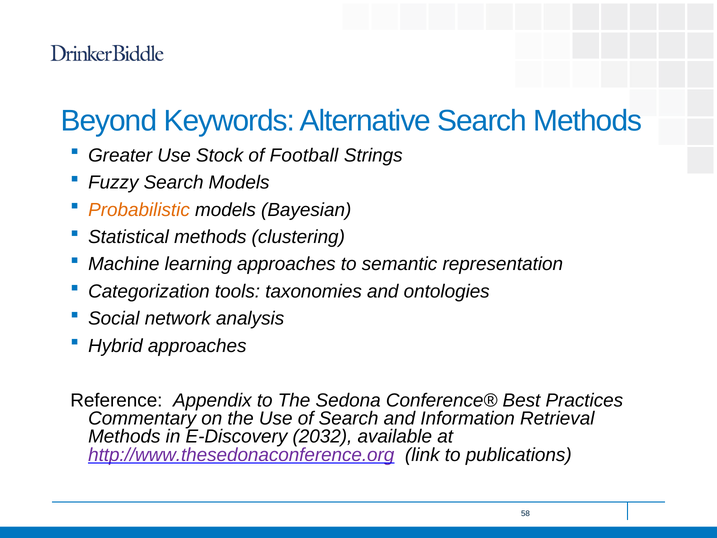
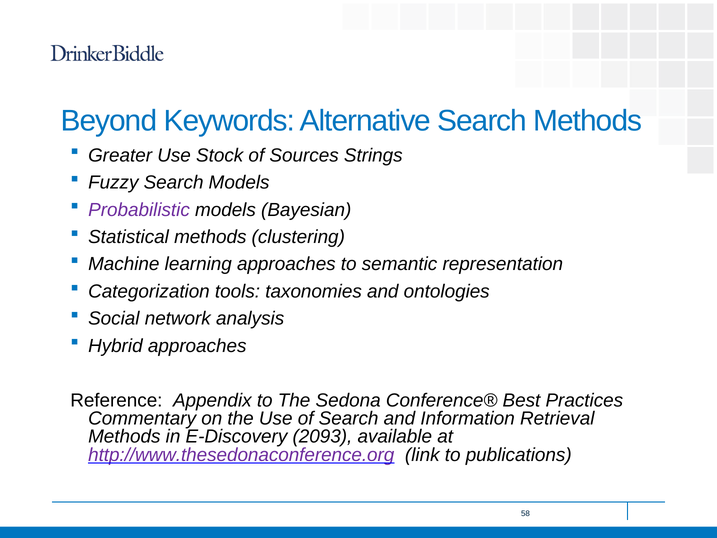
Football: Football -> Sources
Probabilistic colour: orange -> purple
2032: 2032 -> 2093
